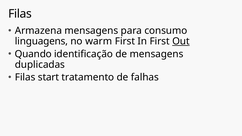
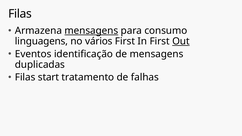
mensagens at (91, 31) underline: none -> present
warm: warm -> vários
Quando: Quando -> Eventos
